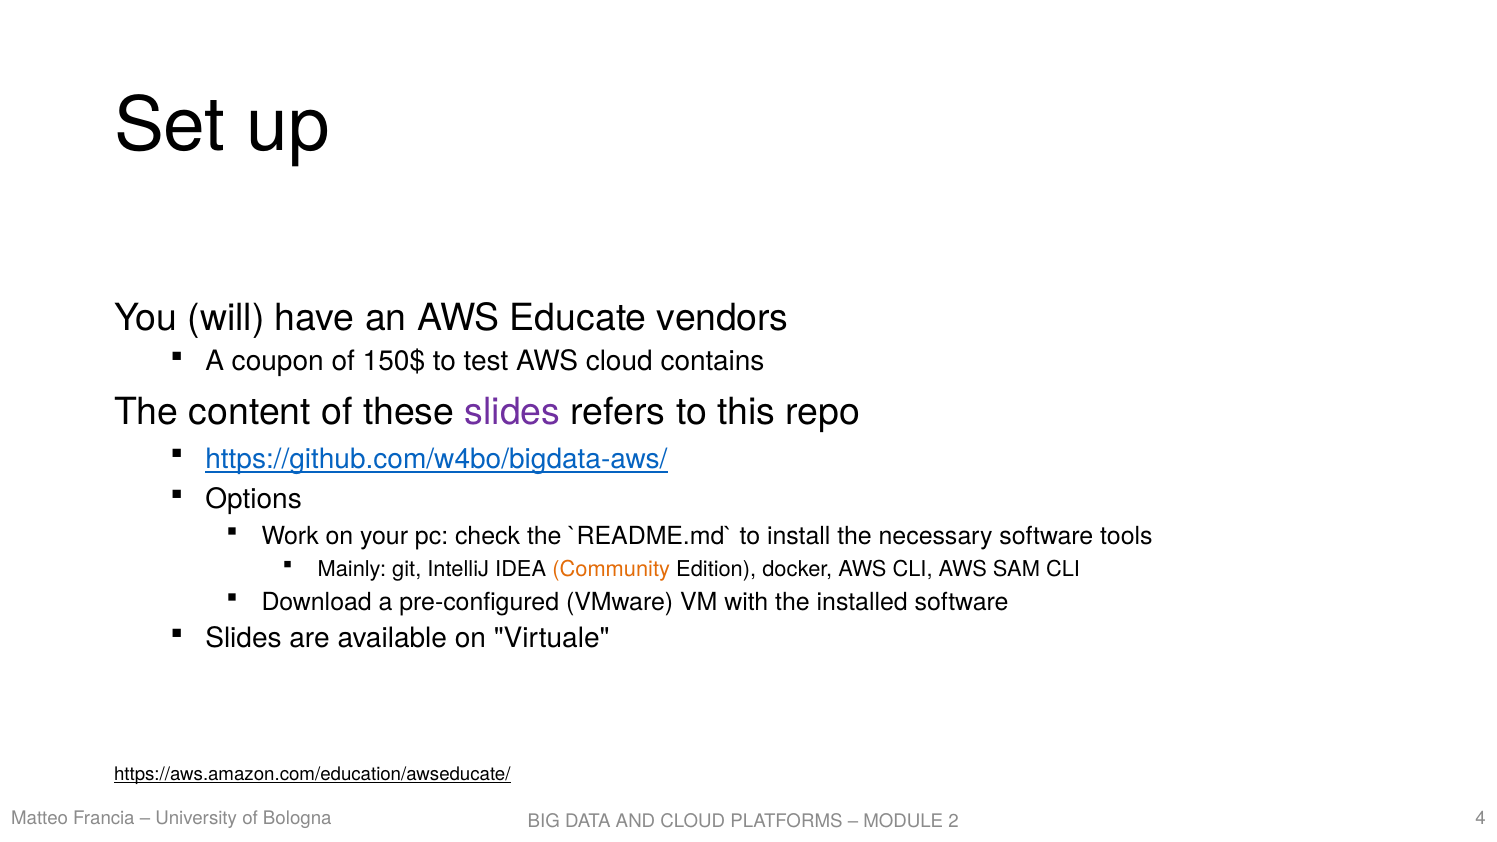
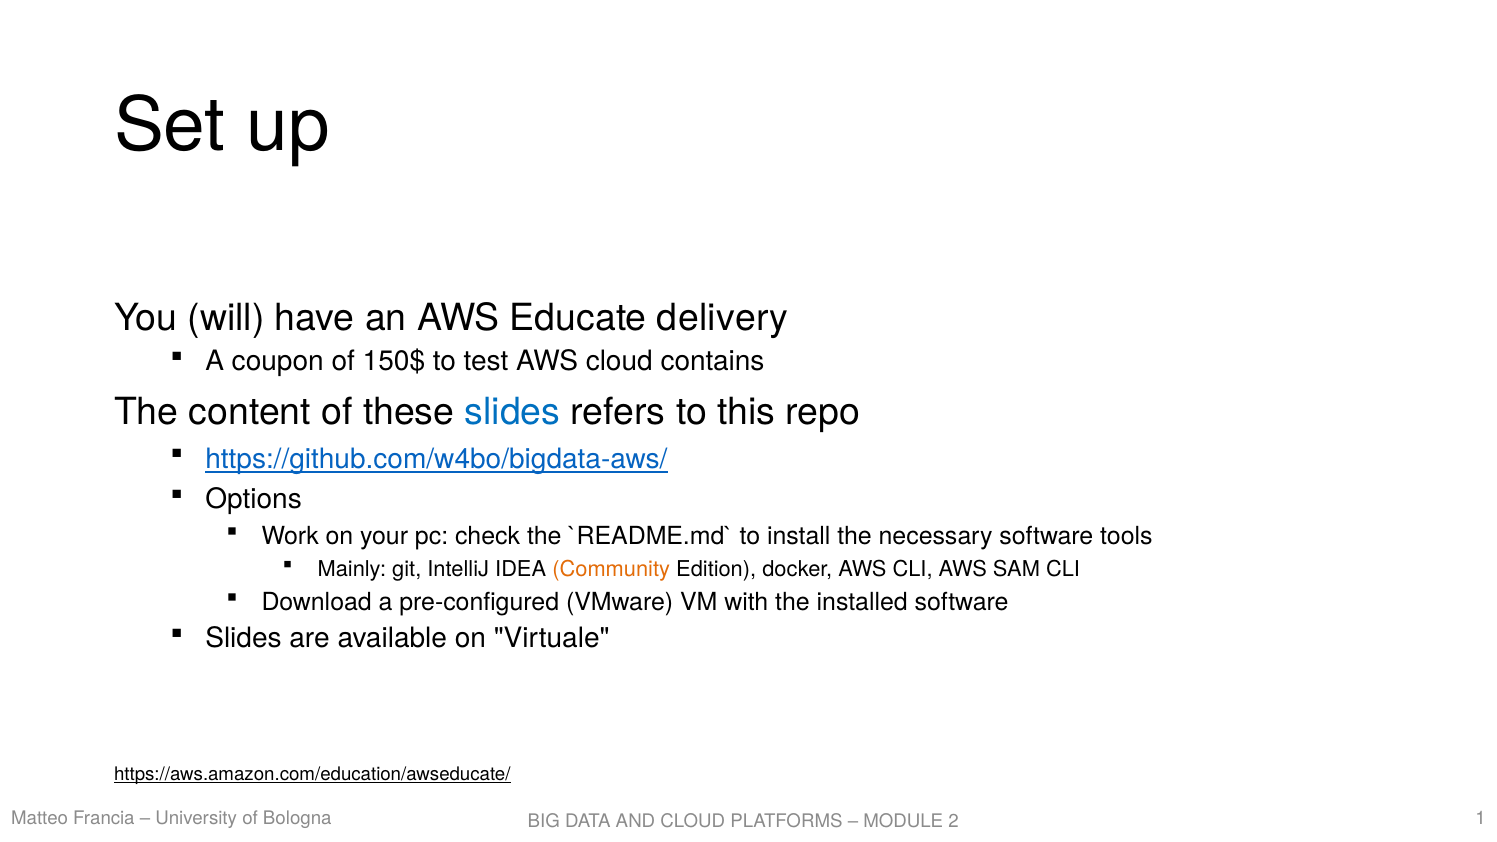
vendors: vendors -> delivery
slides at (513, 412) colour: purple -> blue
4: 4 -> 1
